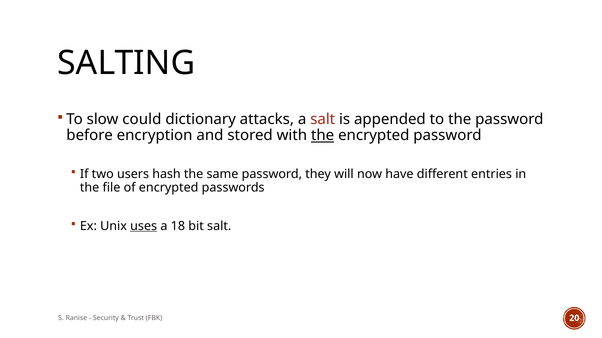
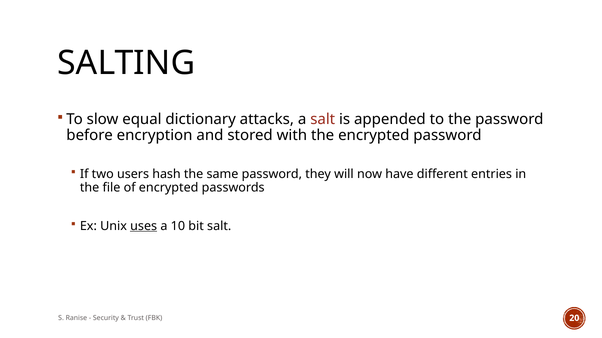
could: could -> equal
the at (323, 136) underline: present -> none
18: 18 -> 10
